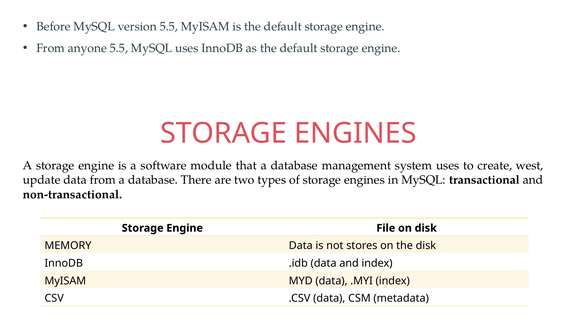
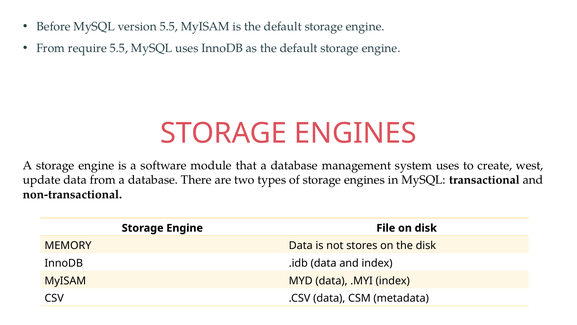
anyone: anyone -> require
